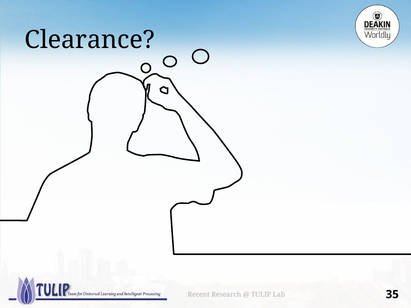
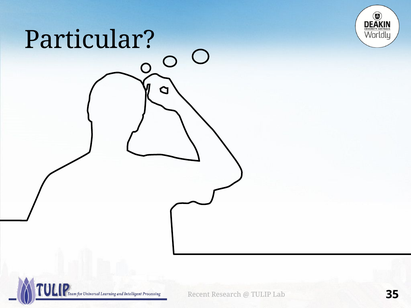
Clearance: Clearance -> Particular
